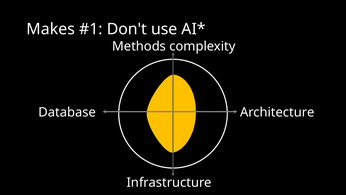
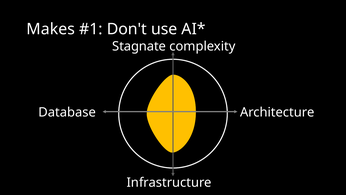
Methods: Methods -> Stagnate
